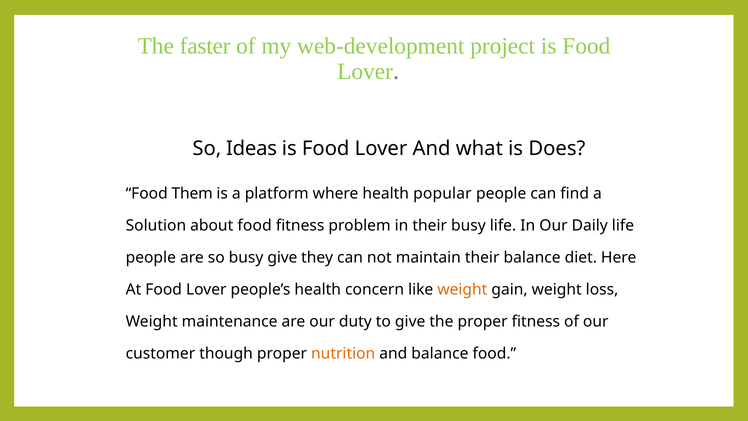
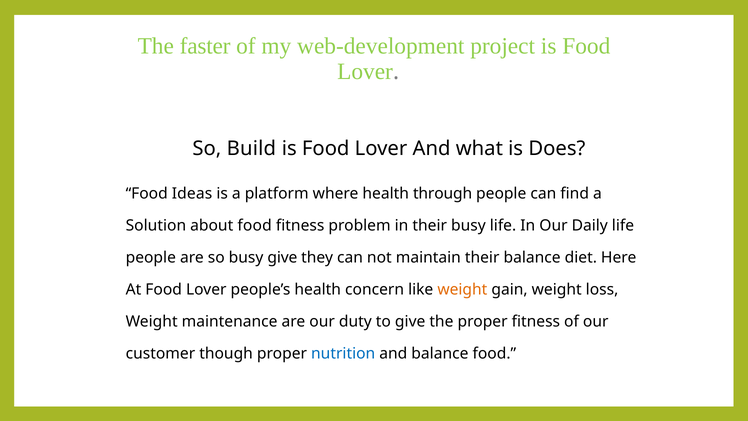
Ideas: Ideas -> Build
Them: Them -> Ideas
popular: popular -> through
nutrition colour: orange -> blue
